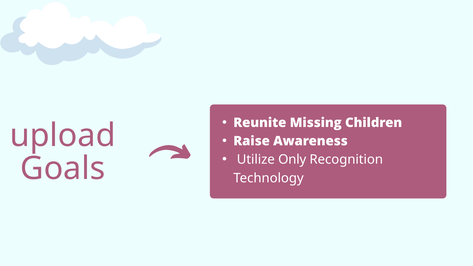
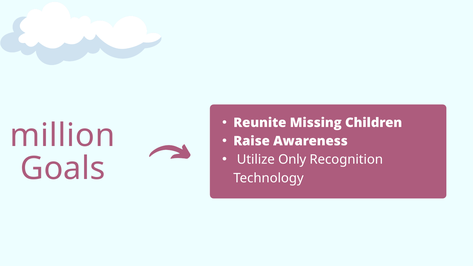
upload: upload -> million
